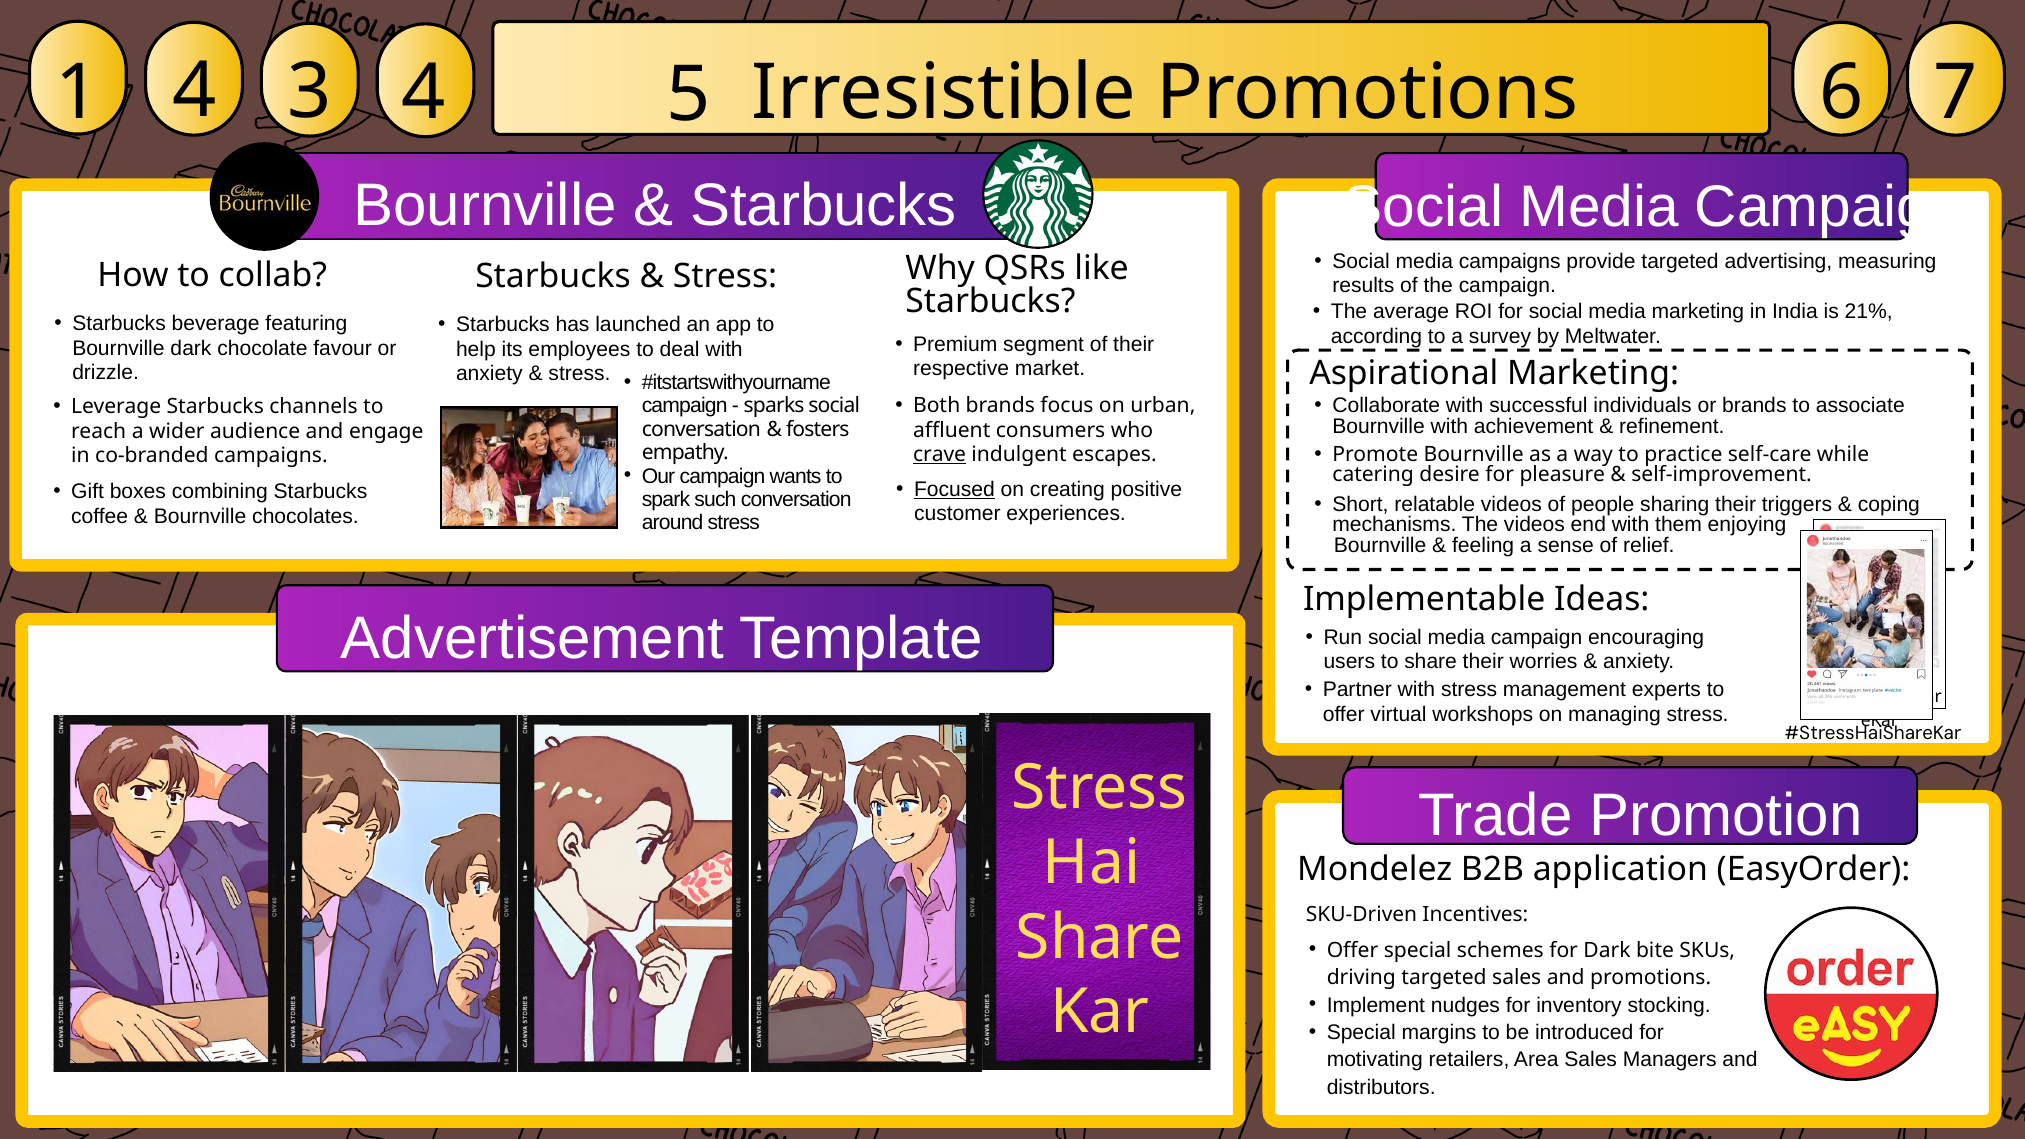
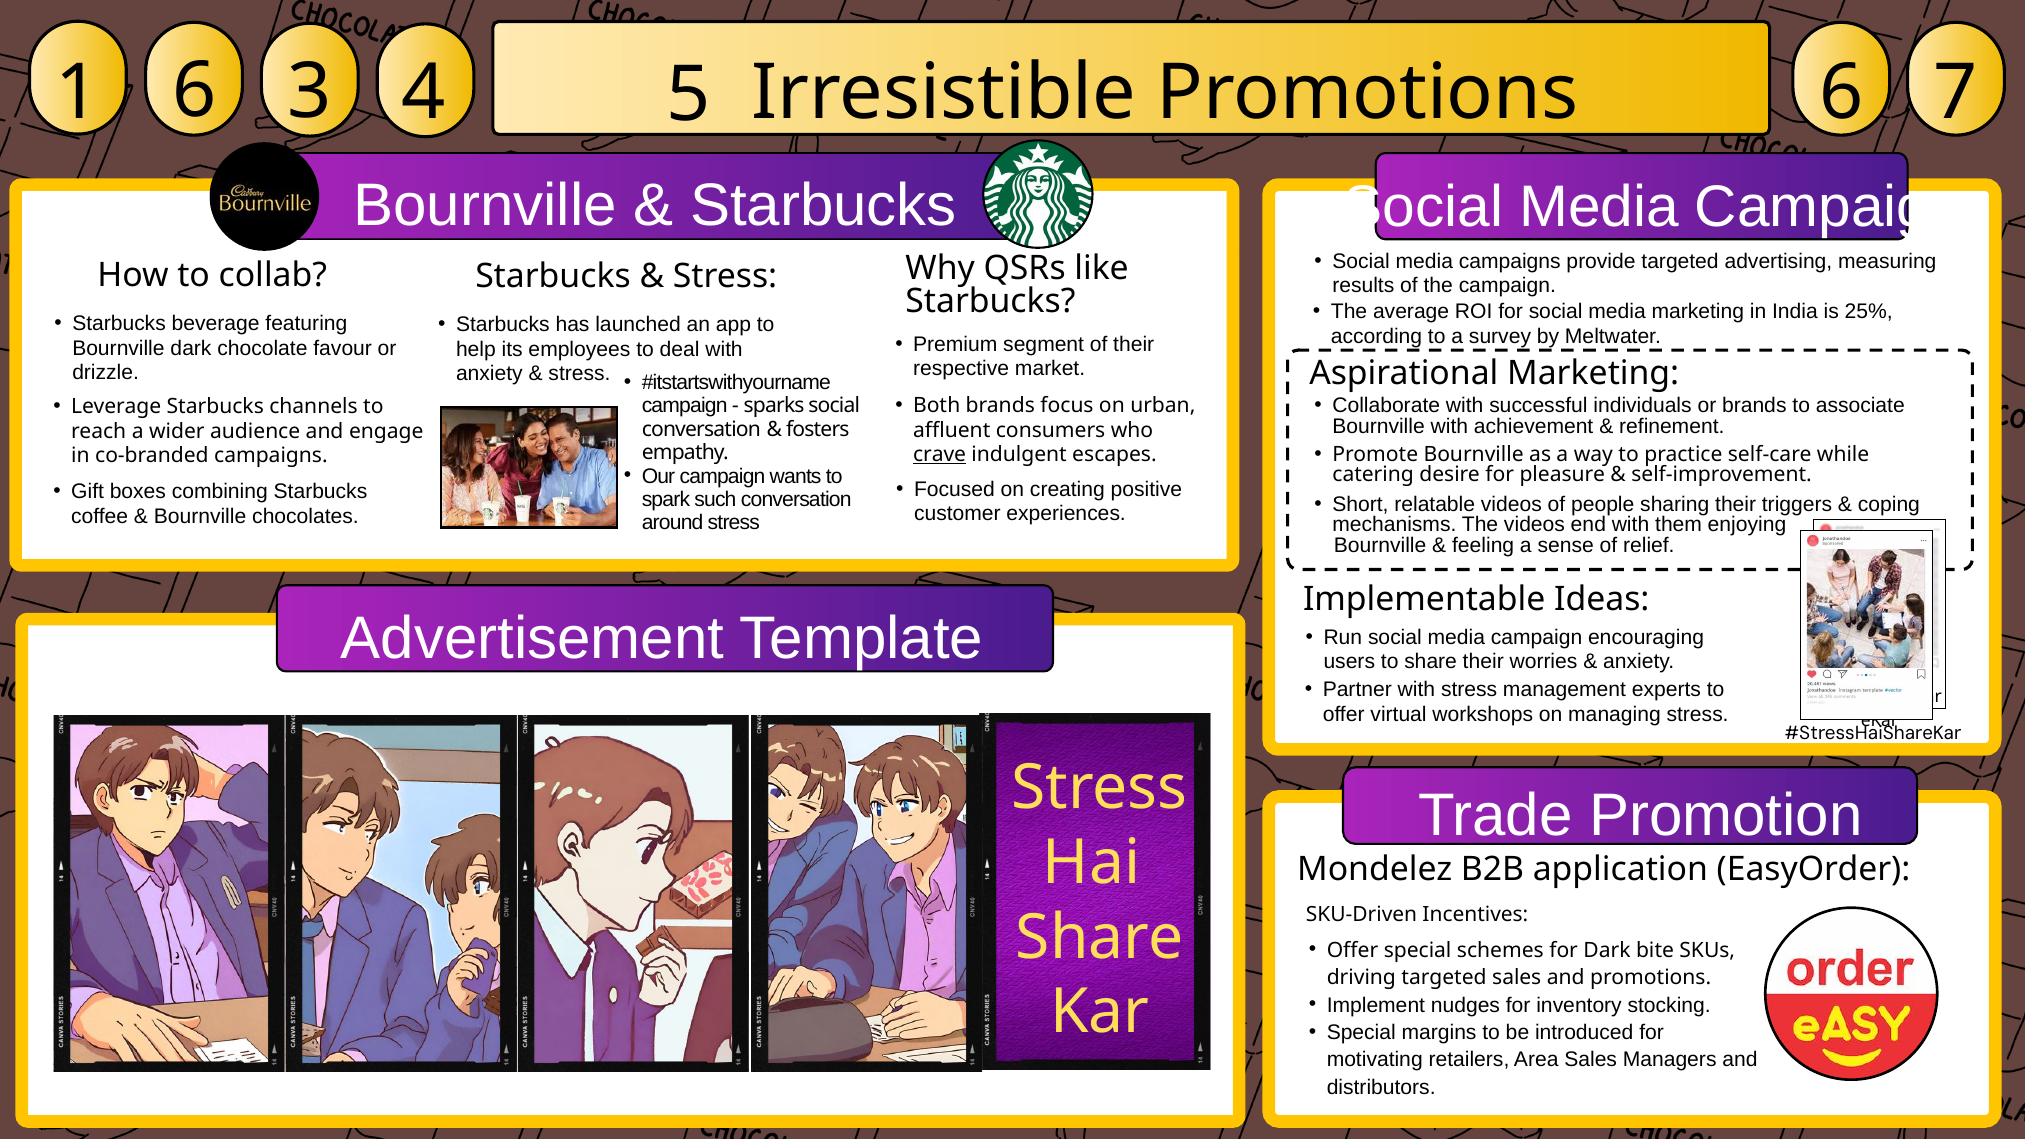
1 4: 4 -> 6
21%: 21% -> 25%
Focused underline: present -> none
